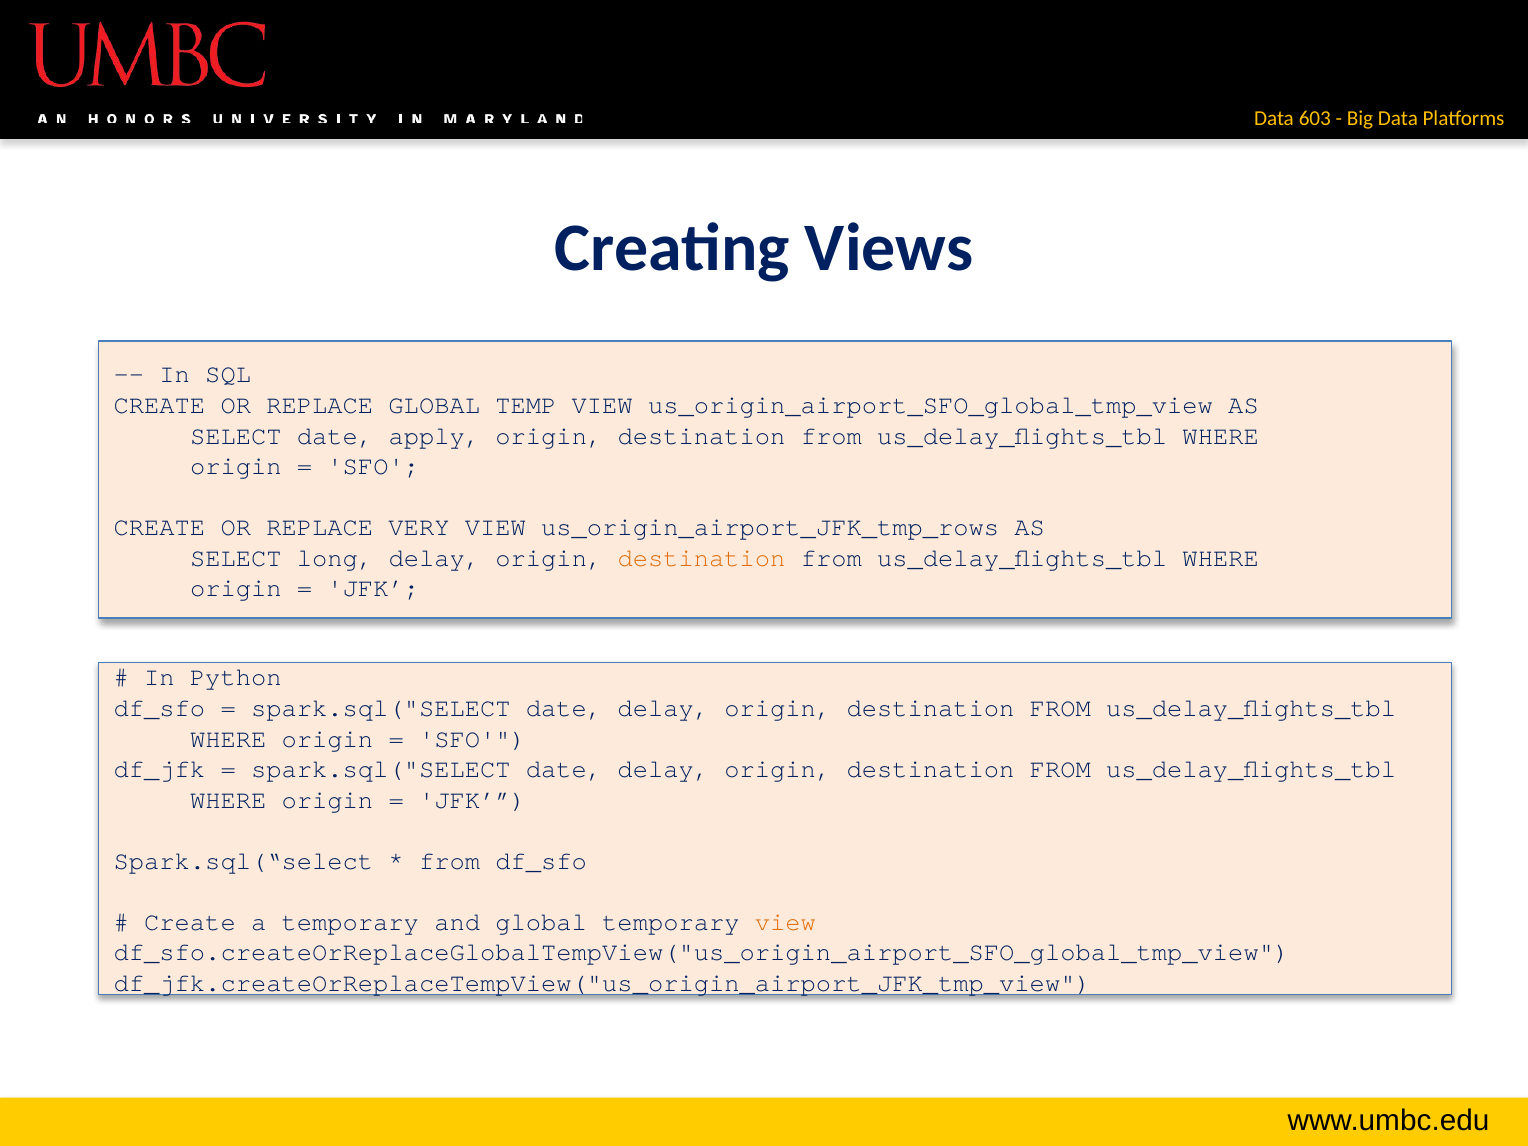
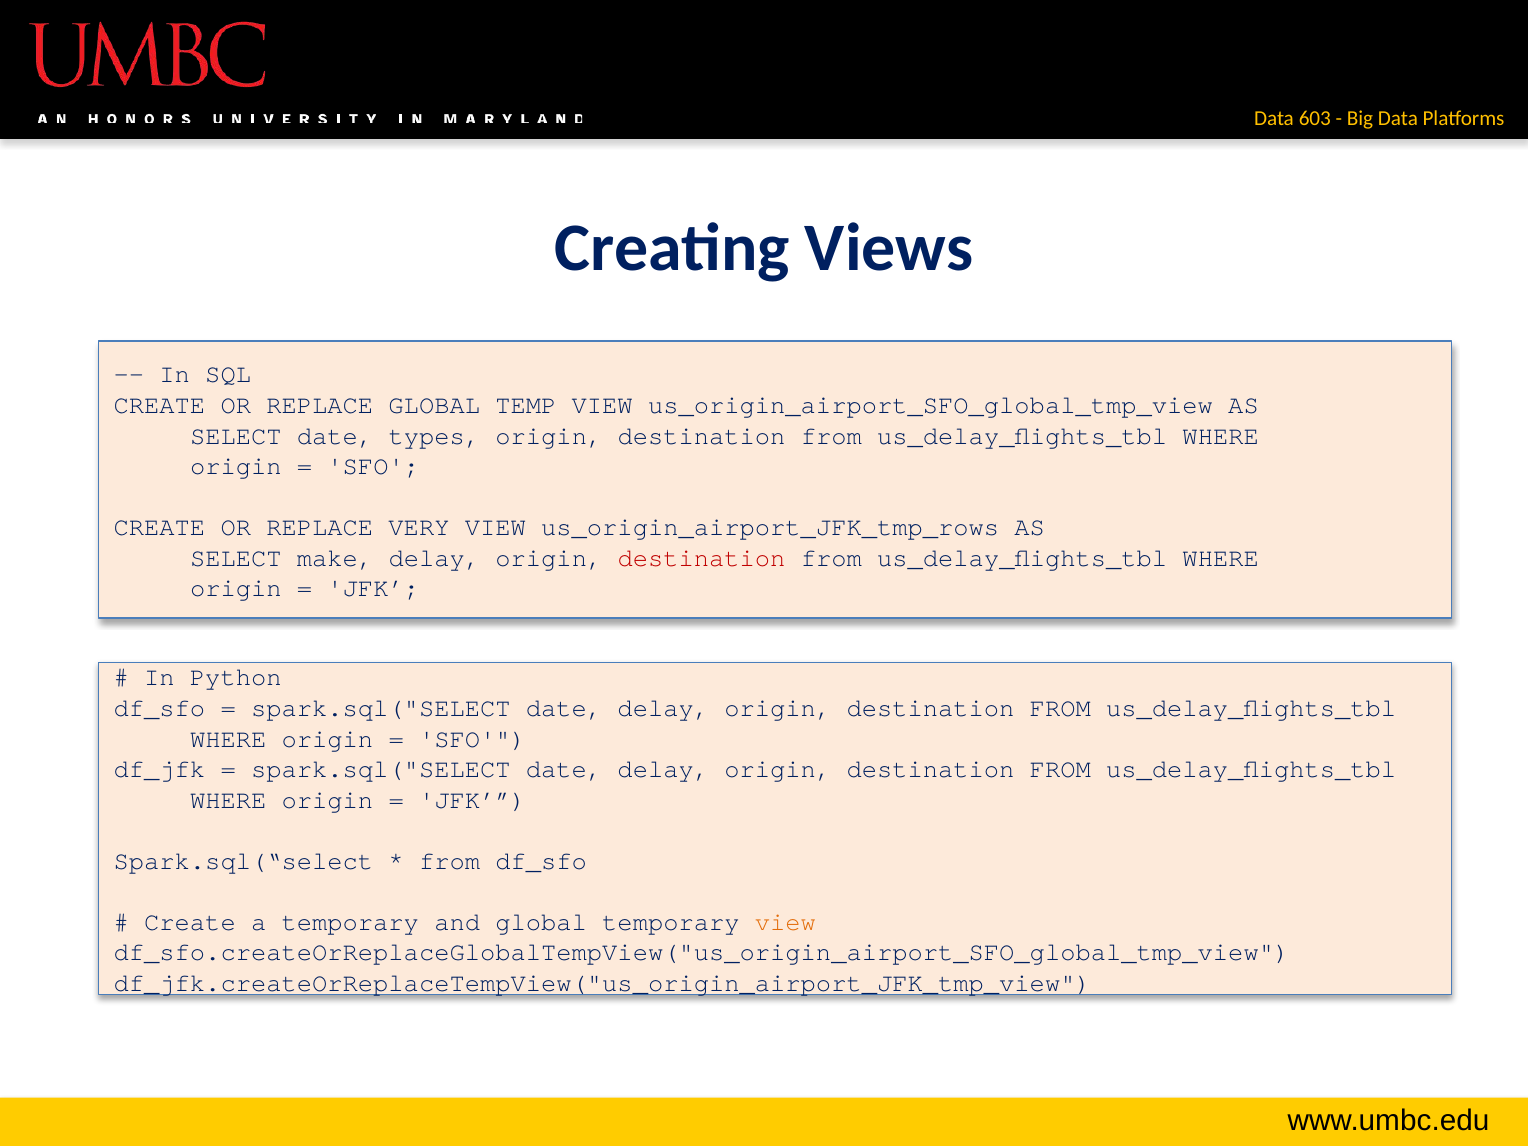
apply: apply -> types
long: long -> make
destination at (702, 558) colour: orange -> red
